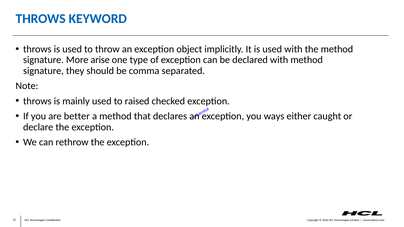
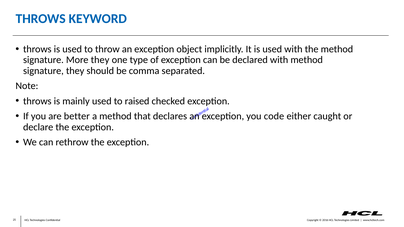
More arise: arise -> they
ways: ways -> code
